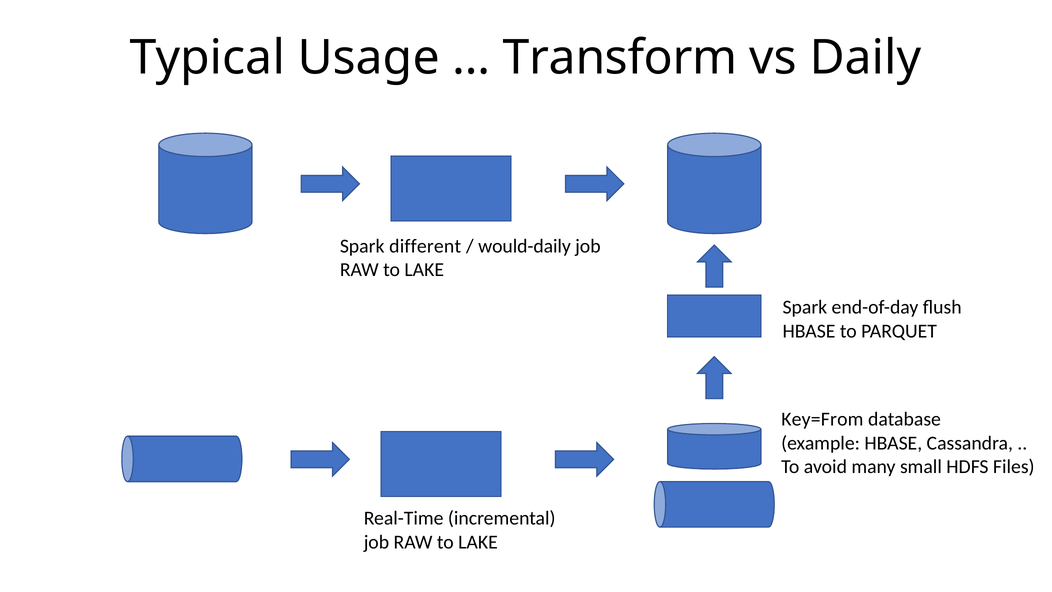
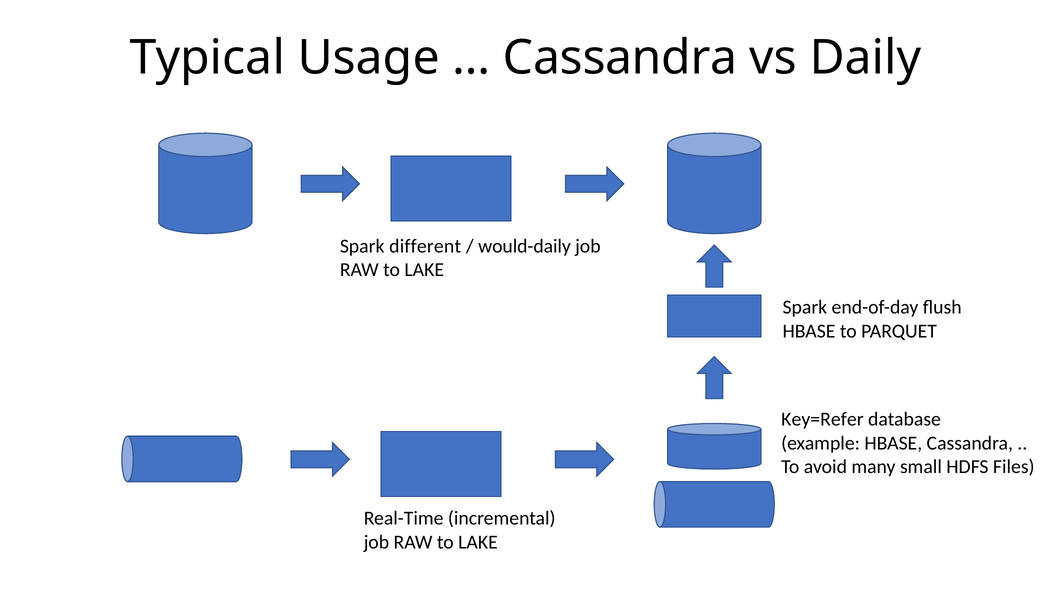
Transform at (620, 58): Transform -> Cassandra
Key=From: Key=From -> Key=Refer
